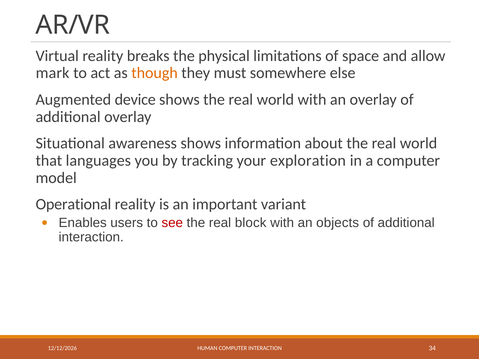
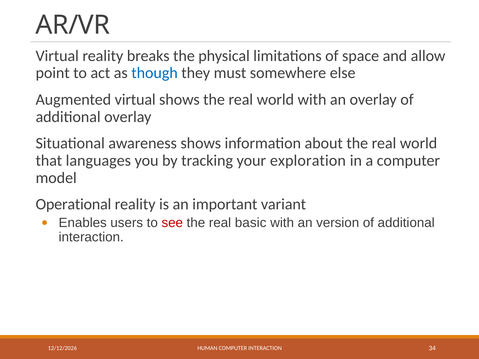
mark: mark -> point
though colour: orange -> blue
Augmented device: device -> virtual
block: block -> basic
objects: objects -> version
